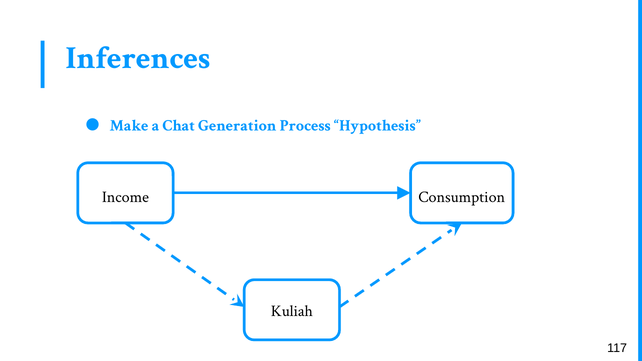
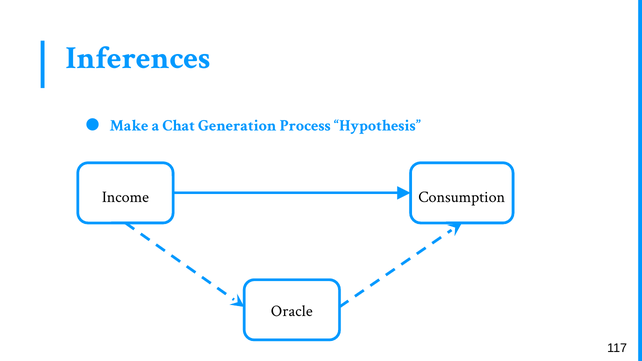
Kuliah: Kuliah -> Oracle
